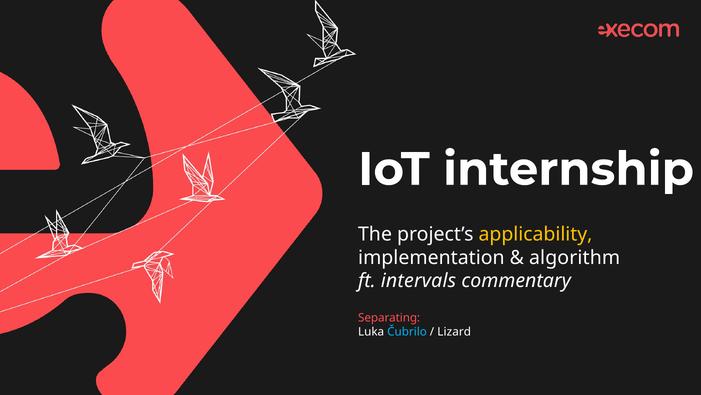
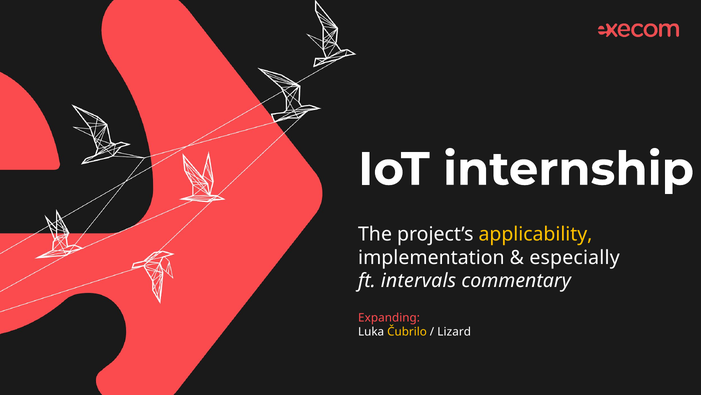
algorithm: algorithm -> especially
Separating: Separating -> Expanding
Čubrilo colour: light blue -> yellow
